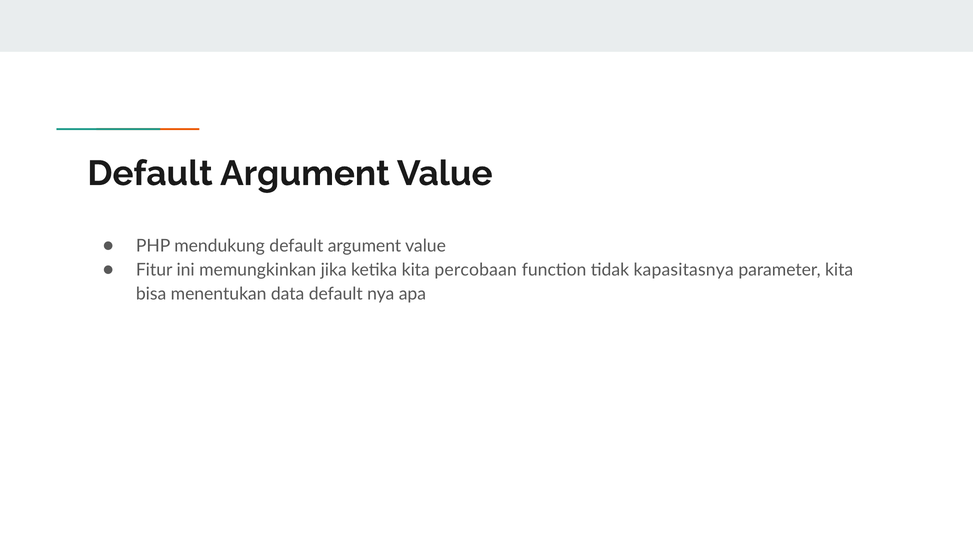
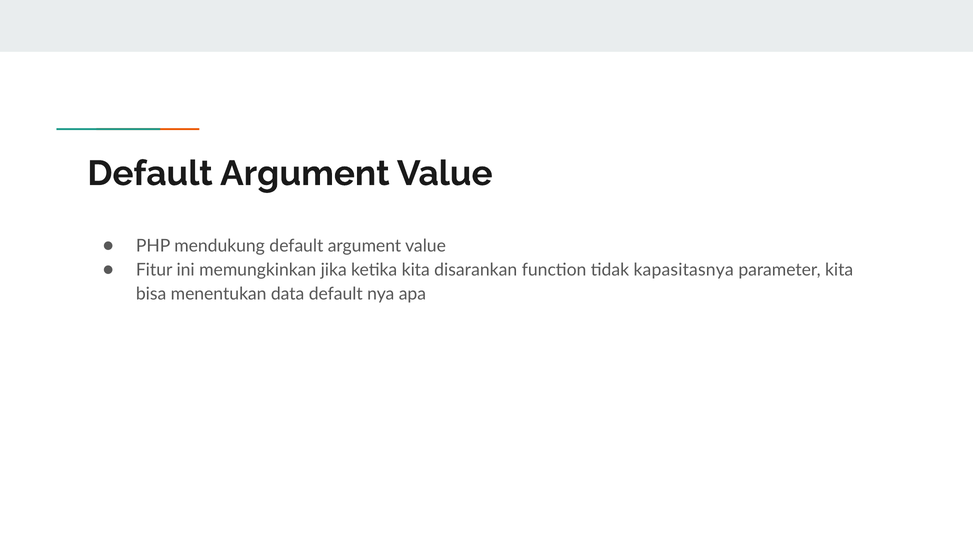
percobaan: percobaan -> disarankan
